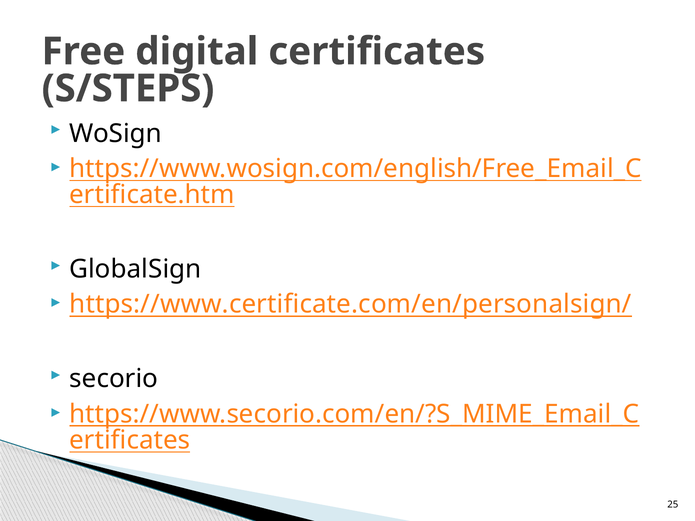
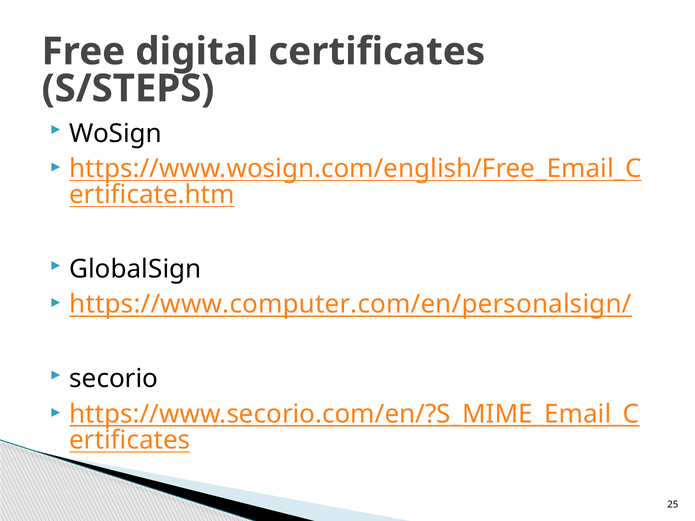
https://www.certificate.com/en/personalsign/: https://www.certificate.com/en/personalsign/ -> https://www.computer.com/en/personalsign/
